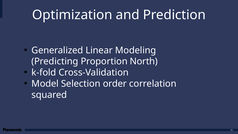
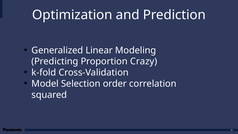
North: North -> Crazy
